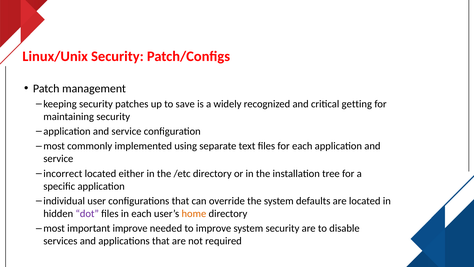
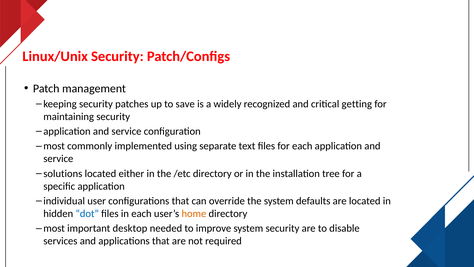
incorrect: incorrect -> solutions
dot colour: purple -> blue
important improve: improve -> desktop
